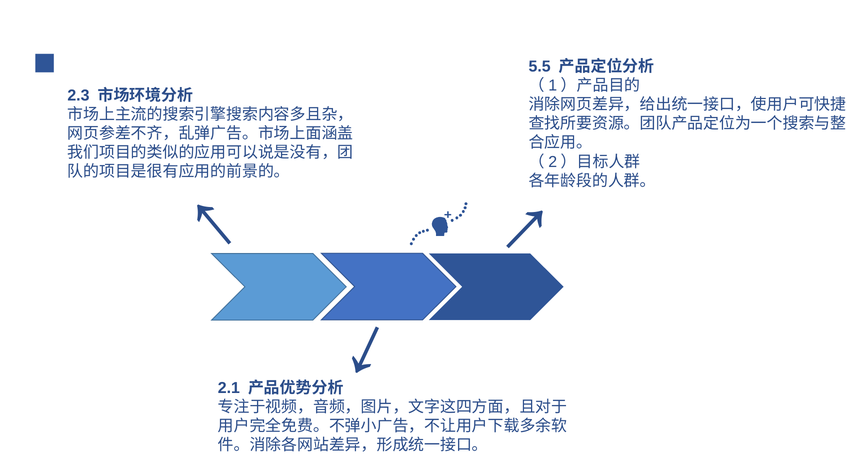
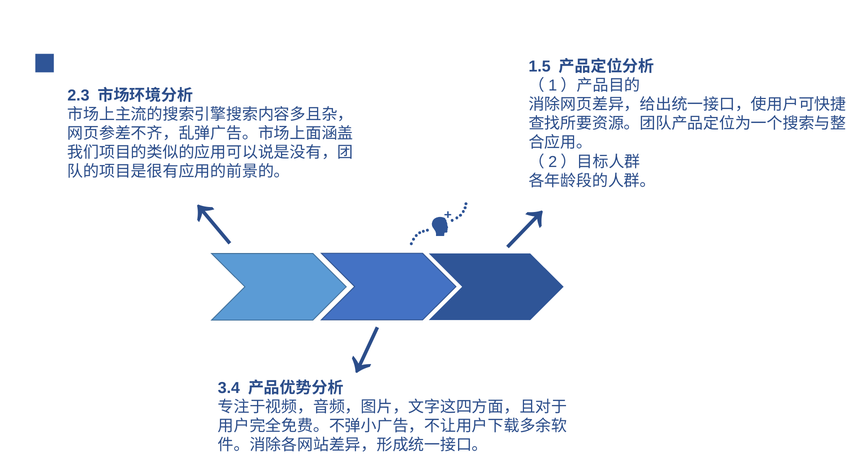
5.5: 5.5 -> 1.5
2.1: 2.1 -> 3.4
